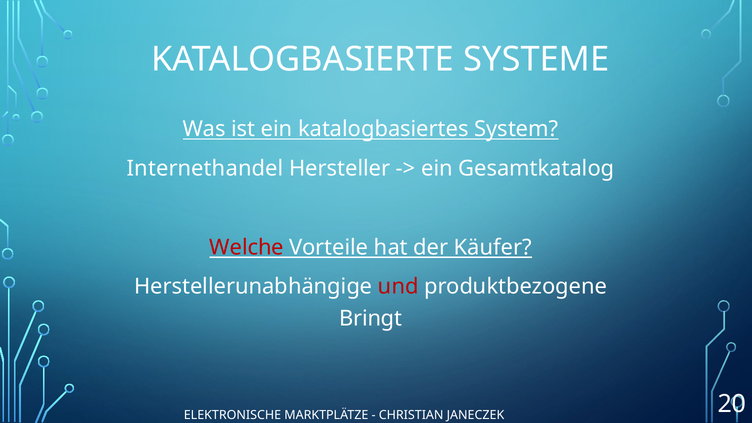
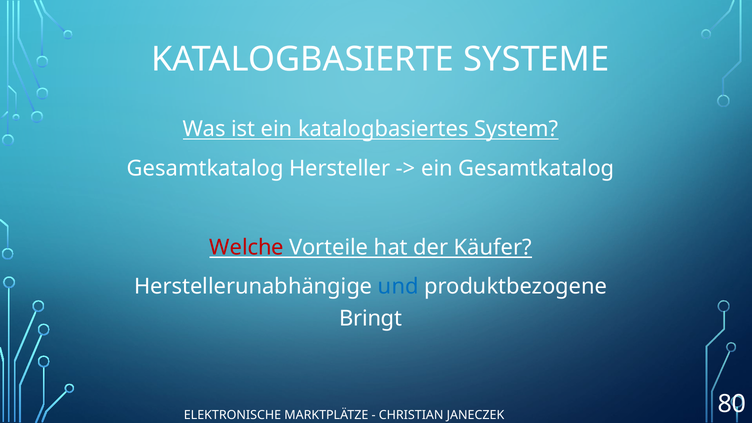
Internethandel at (205, 168): Internethandel -> Gesamtkatalog
und colour: red -> blue
20: 20 -> 80
